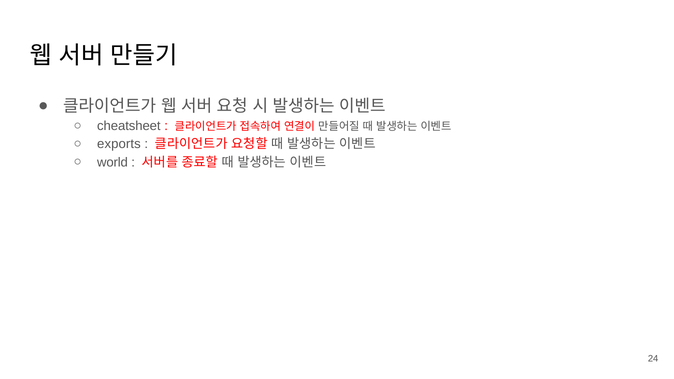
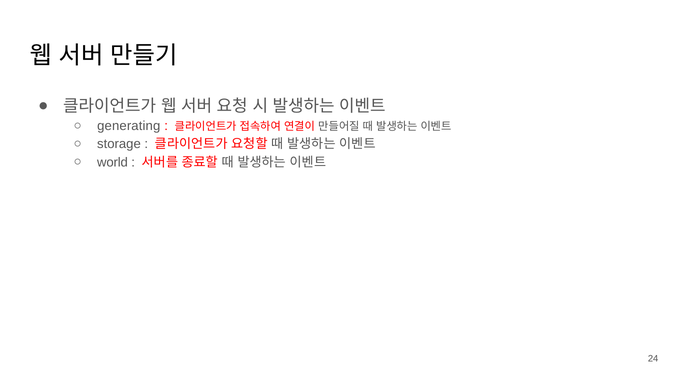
cheatsheet: cheatsheet -> generating
exports: exports -> storage
